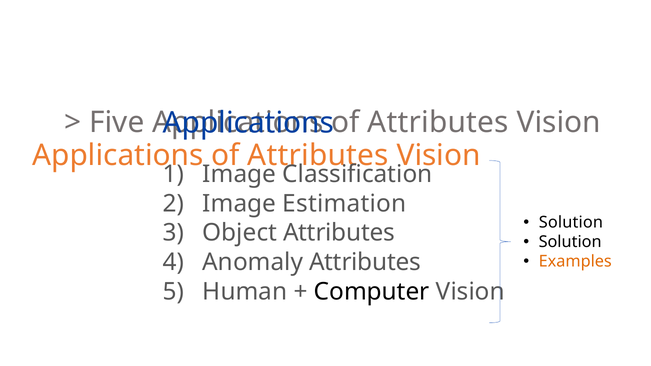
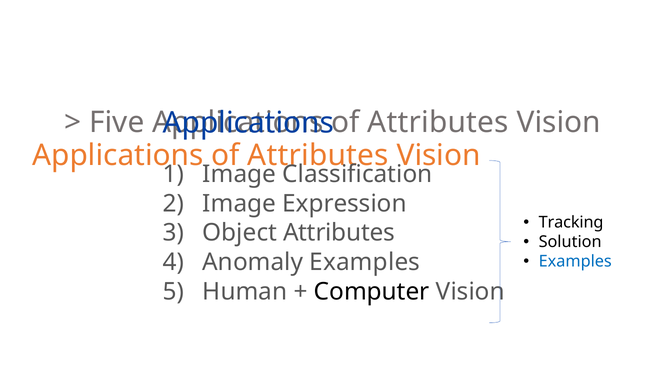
Estimation: Estimation -> Expression
Solution at (571, 223): Solution -> Tracking
Examples at (575, 262) colour: orange -> blue
Anomaly Attributes: Attributes -> Examples
